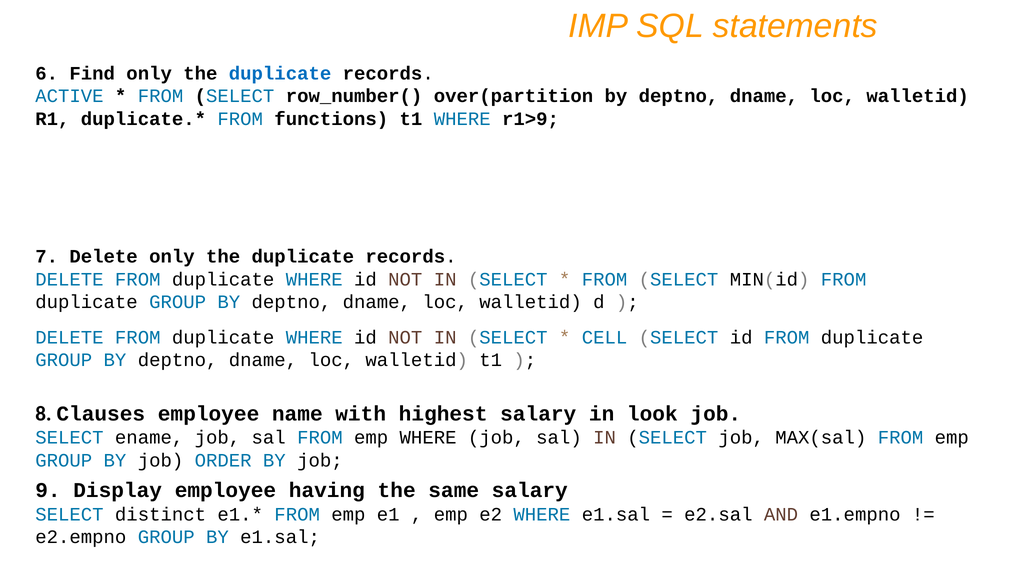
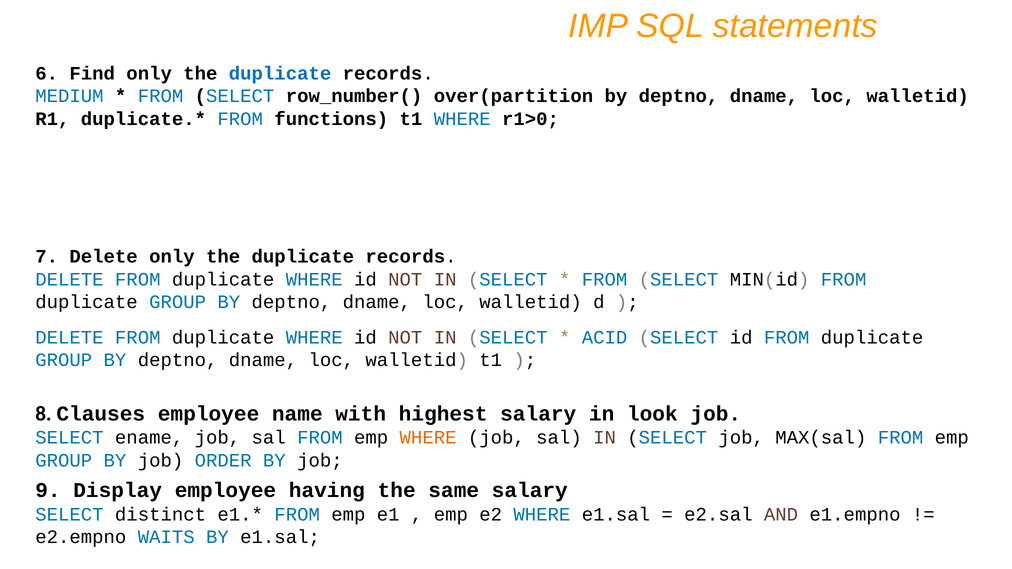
ACTIVE: ACTIVE -> MEDIUM
r1>9: r1>9 -> r1>0
CELL: CELL -> ACID
WHERE at (428, 438) colour: black -> orange
e2.empno GROUP: GROUP -> WAITS
